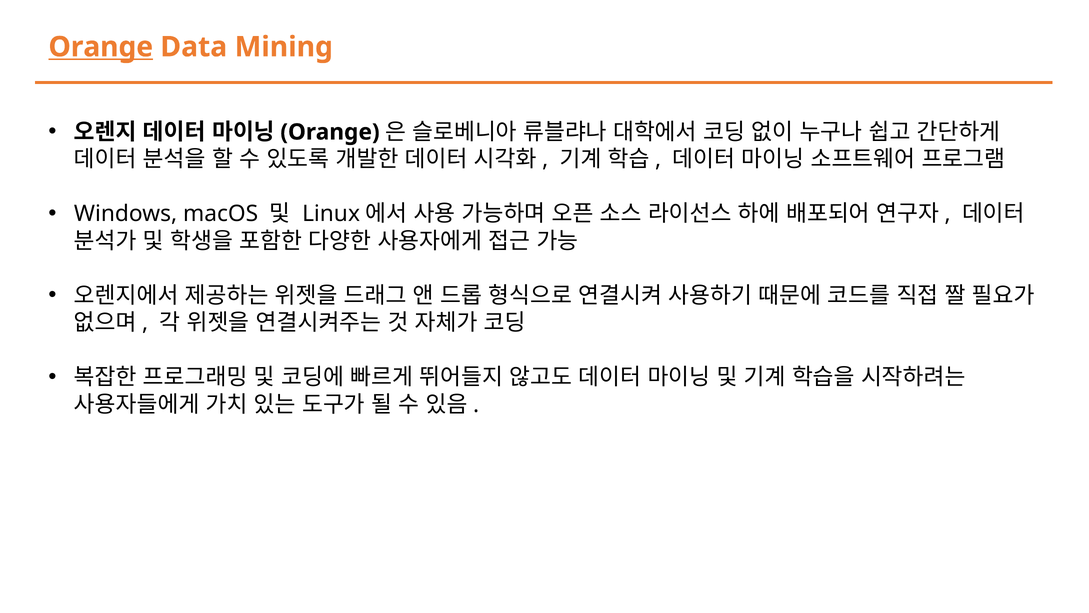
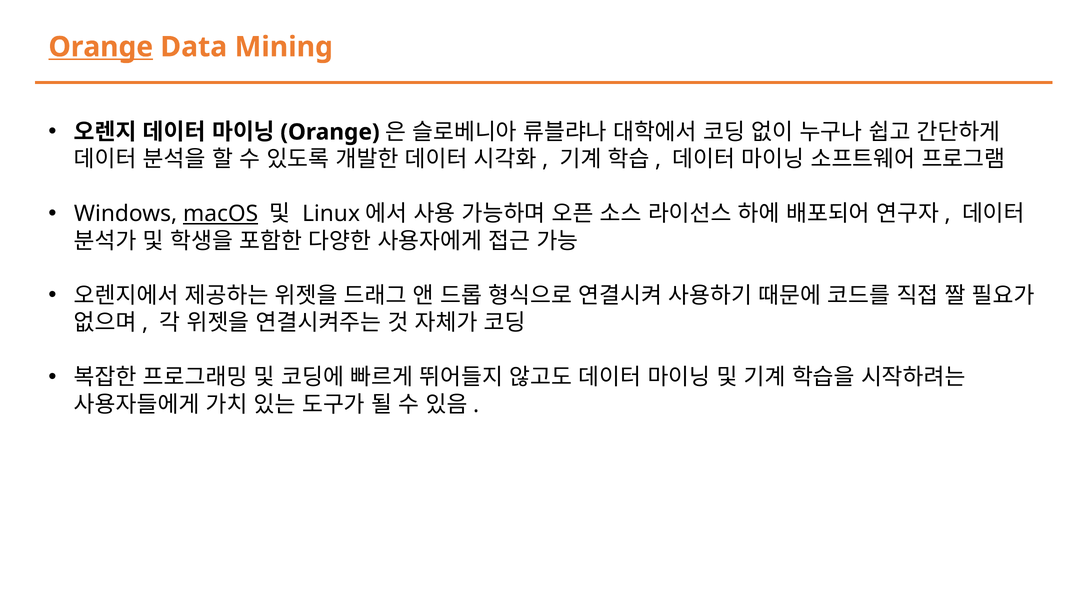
macOS underline: none -> present
